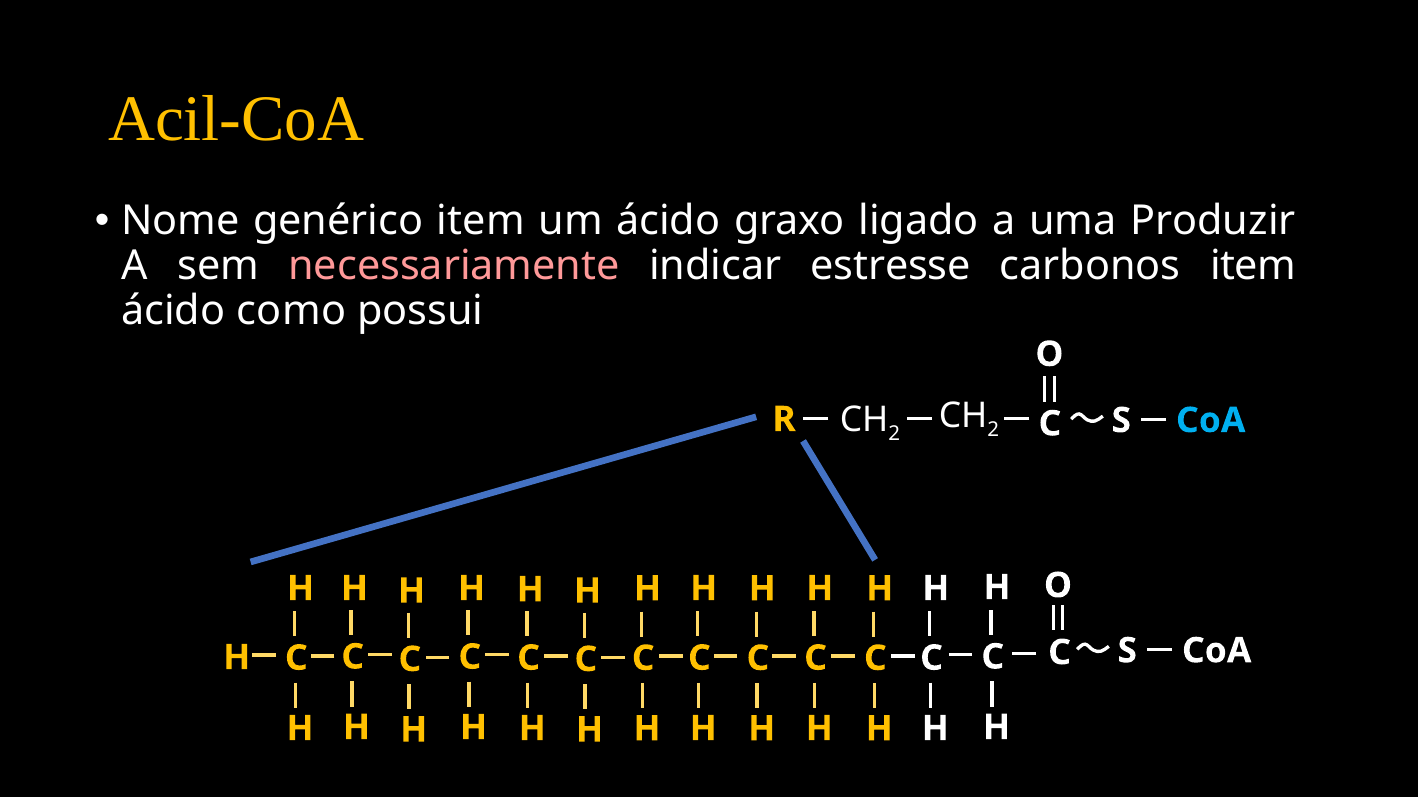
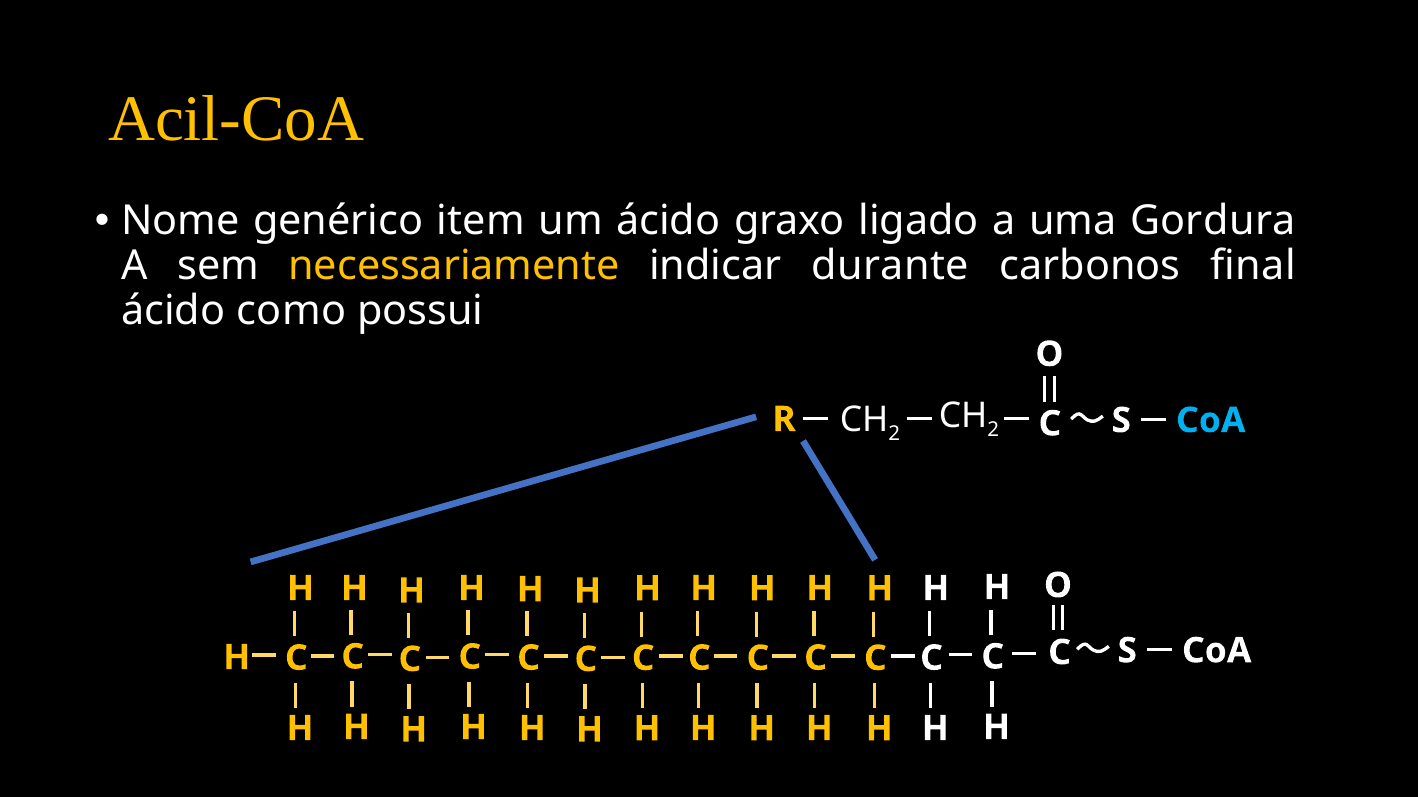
Produzir: Produzir -> Gordura
necessariamente colour: pink -> yellow
estresse: estresse -> durante
carbonos item: item -> final
